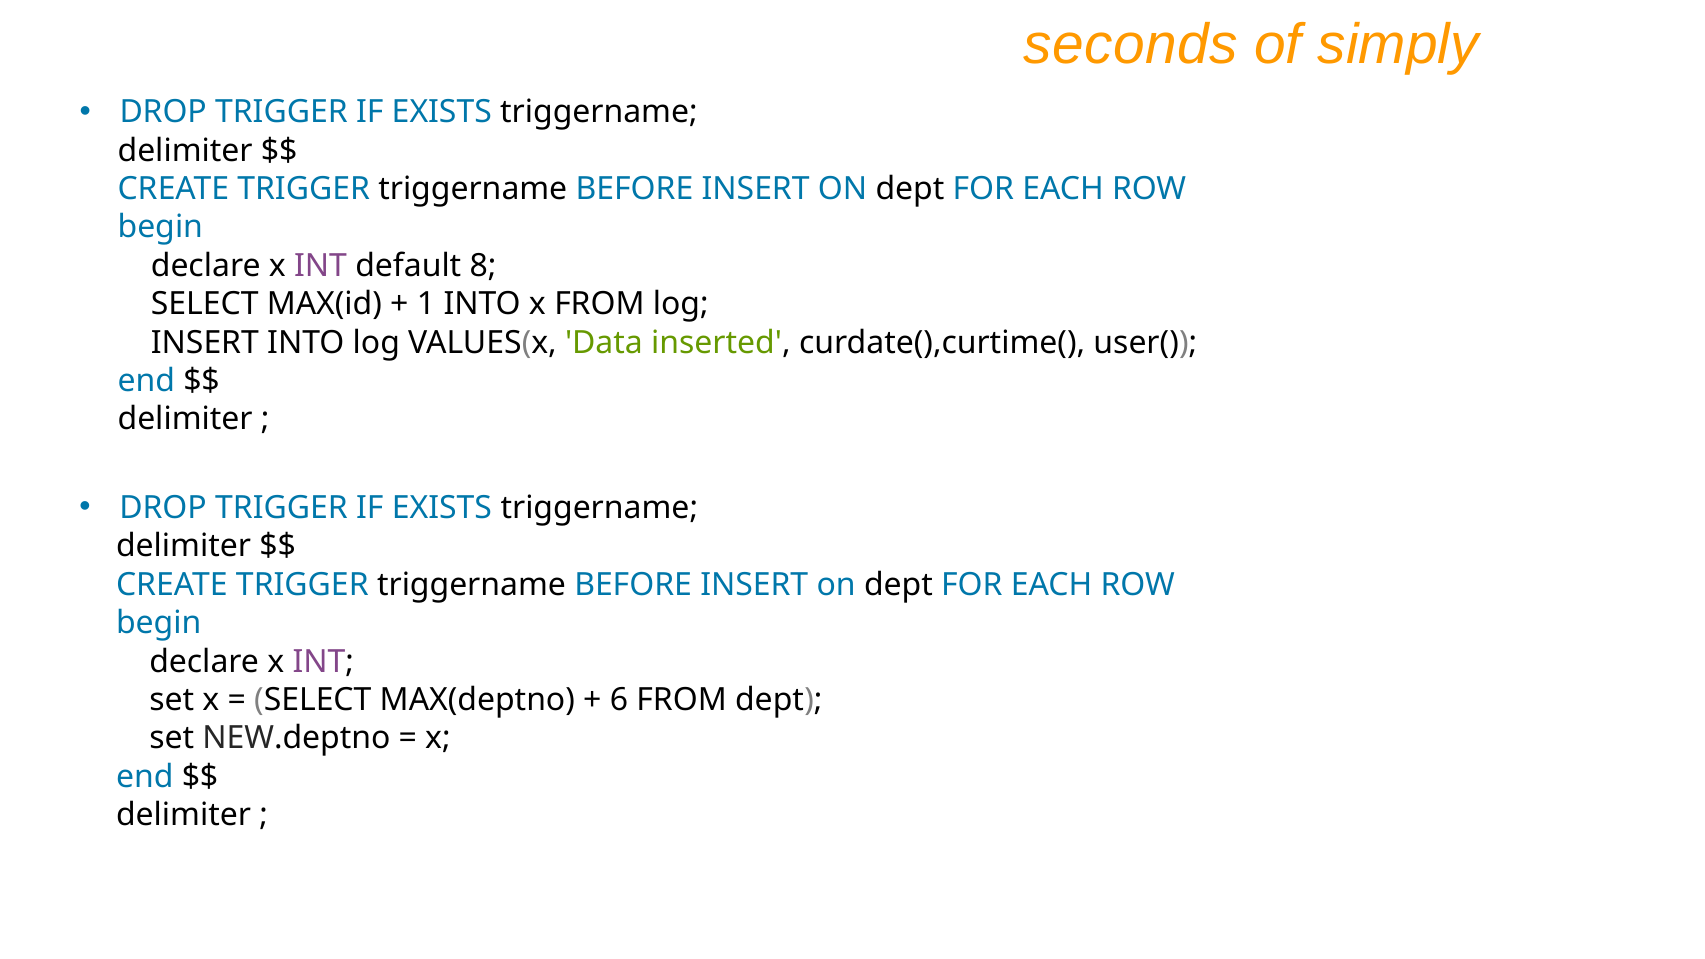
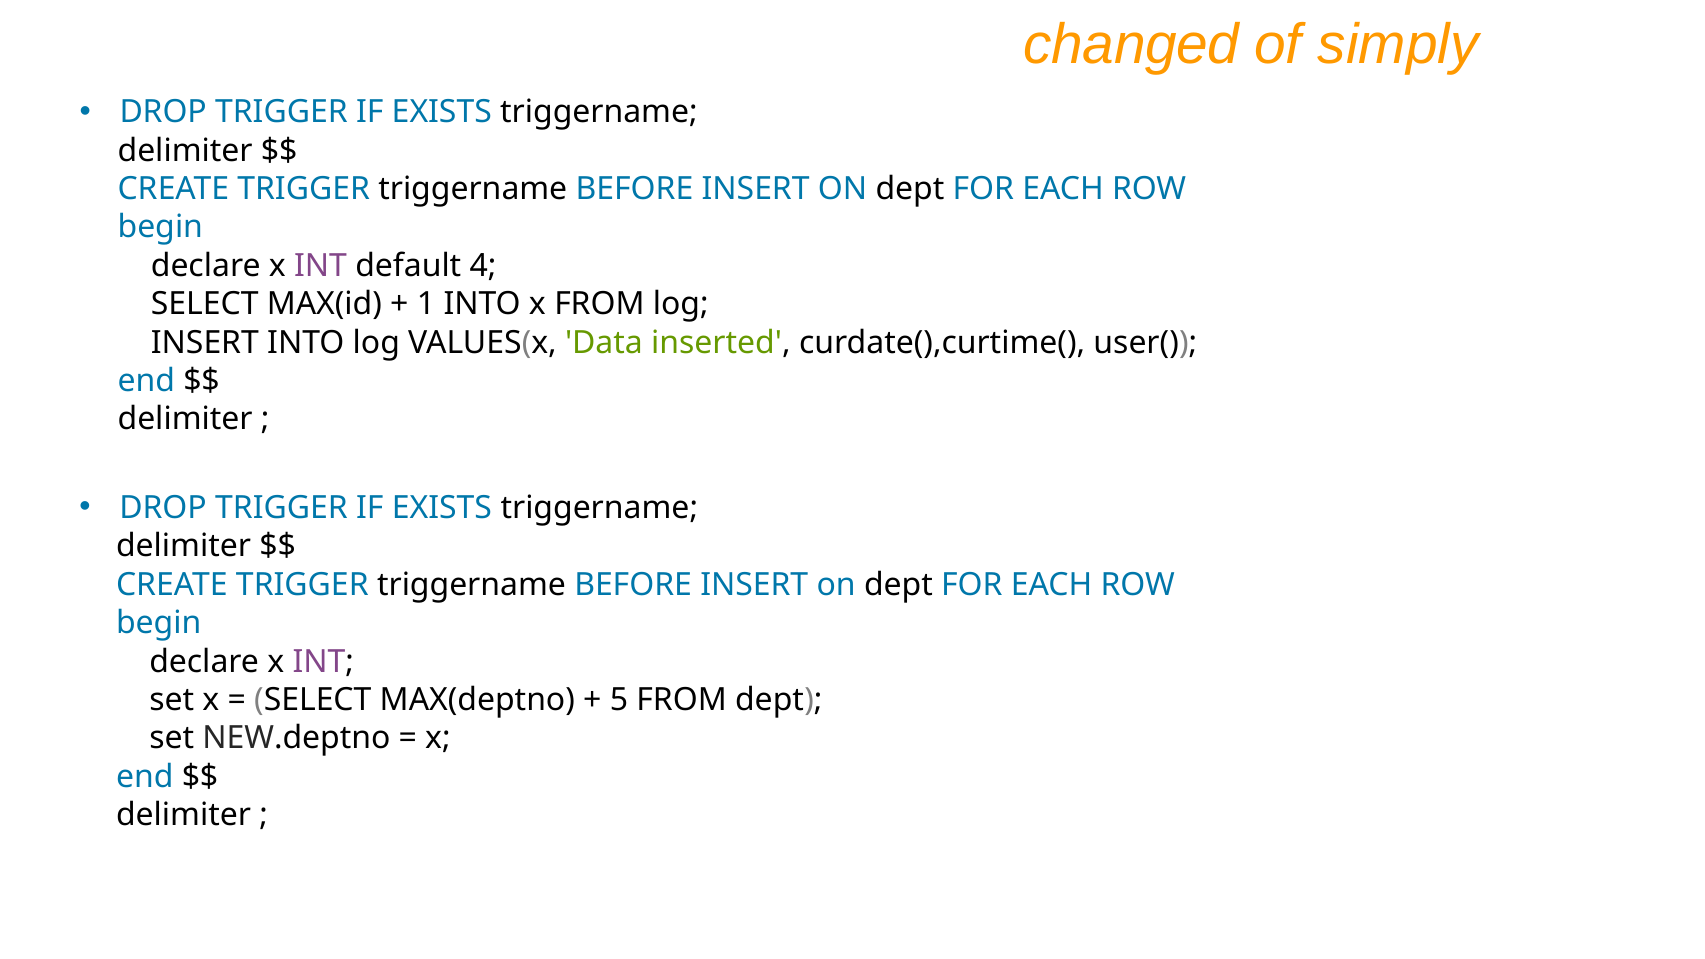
seconds: seconds -> changed
8: 8 -> 4
6: 6 -> 5
